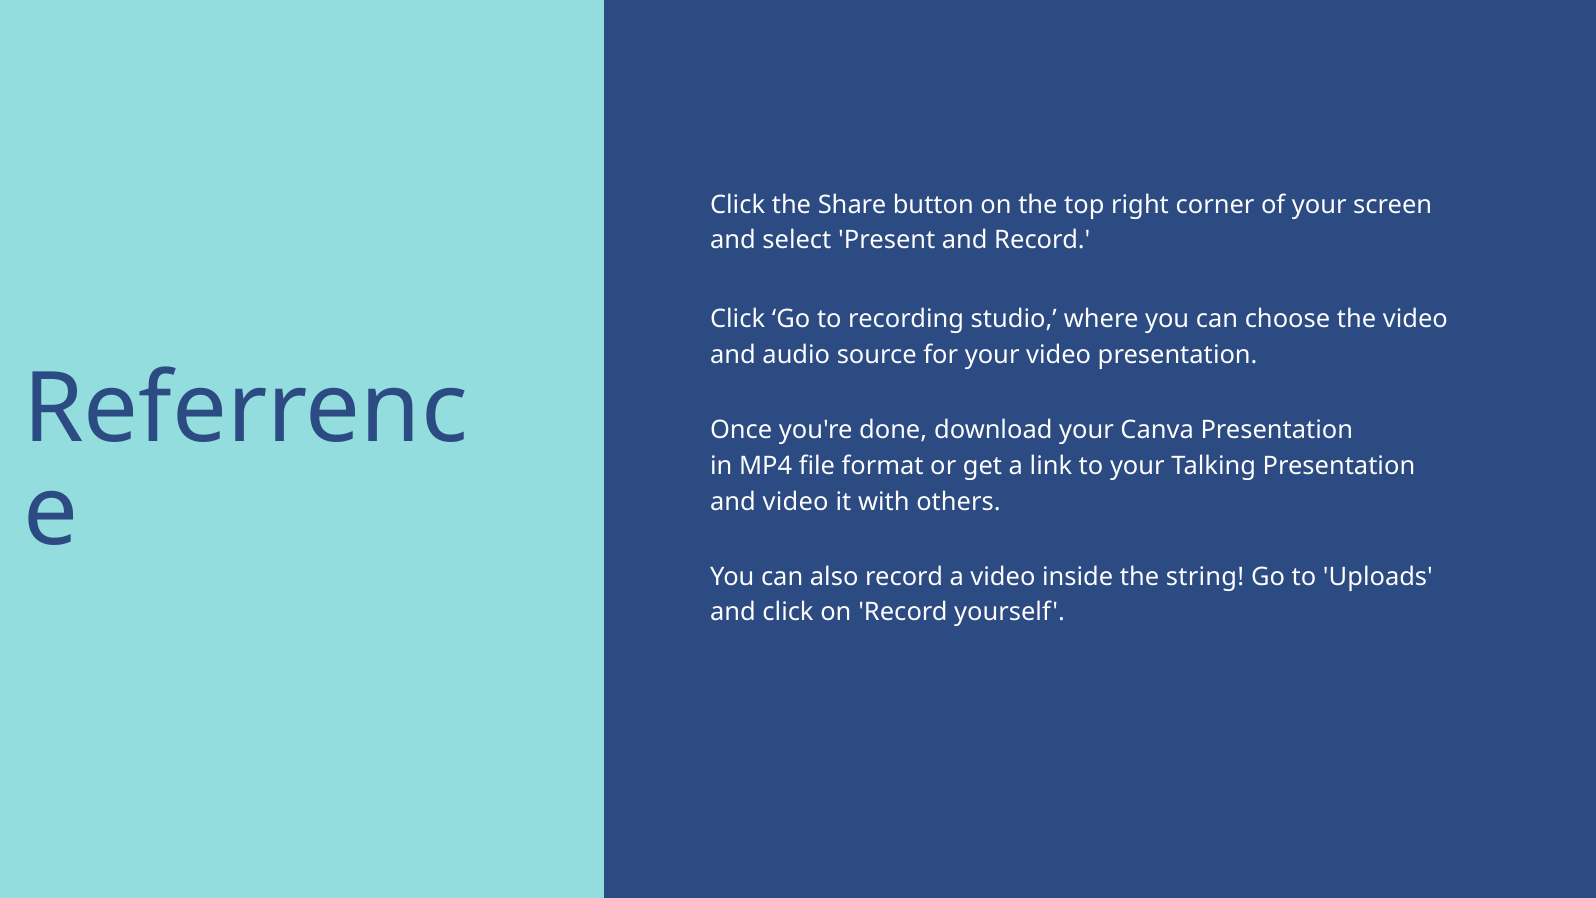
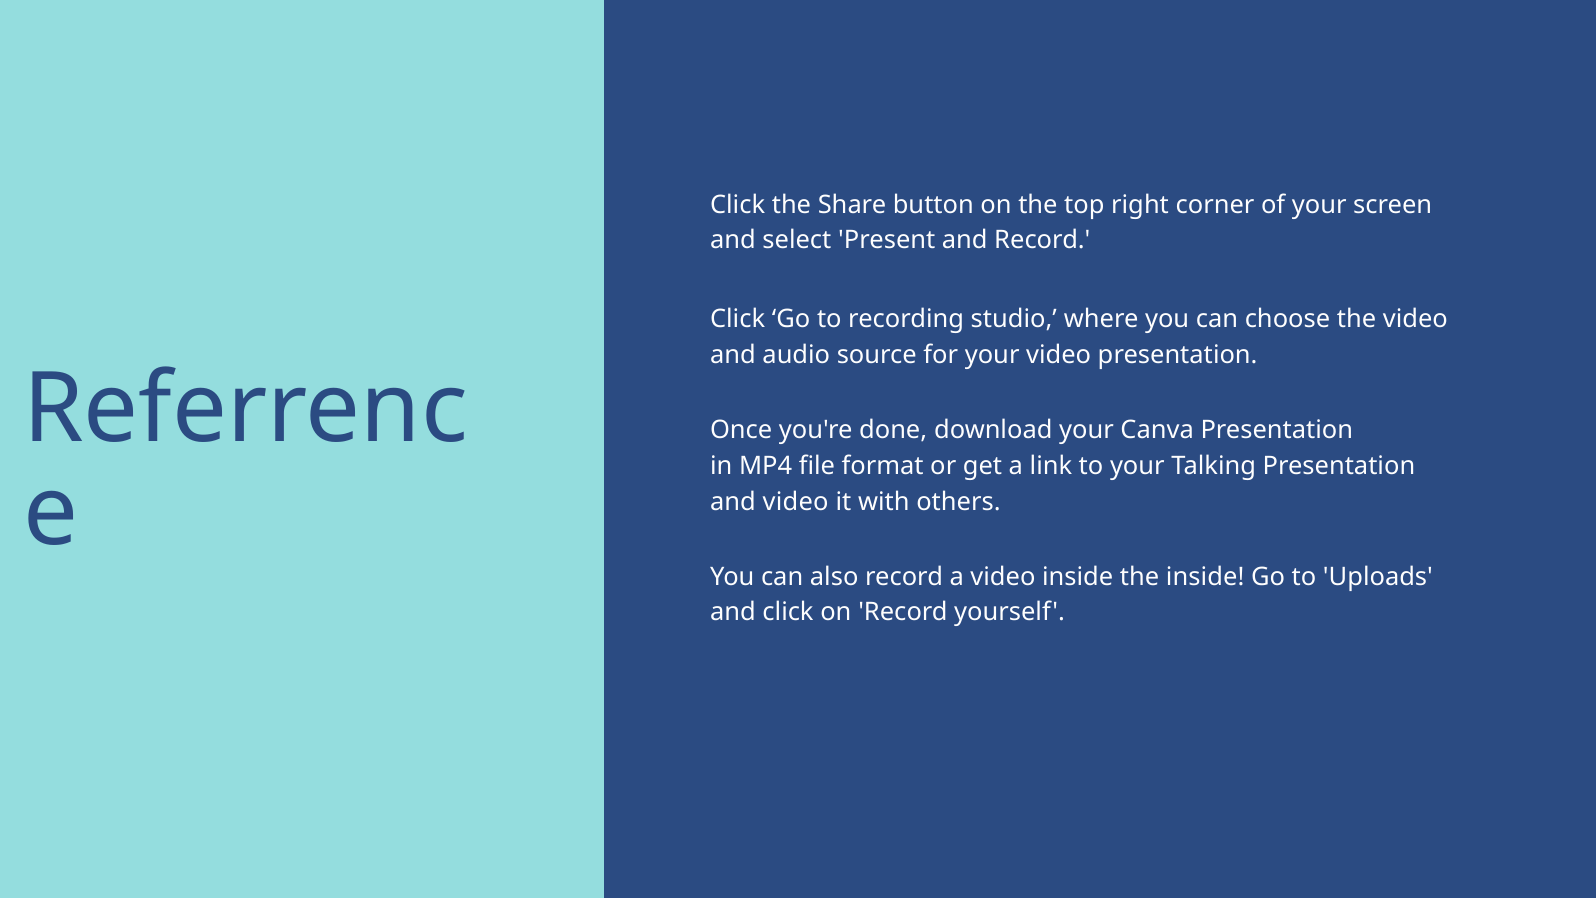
the string: string -> inside
